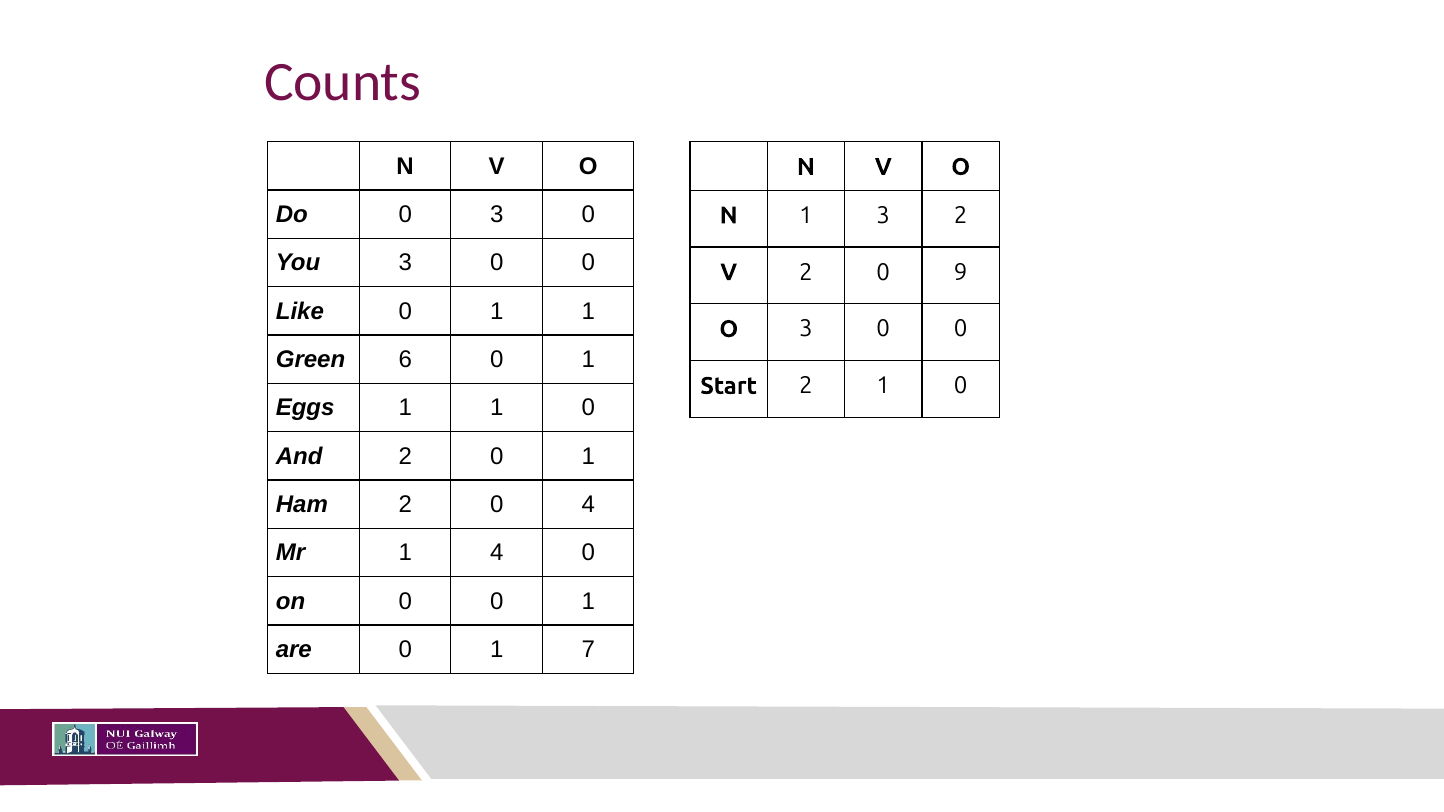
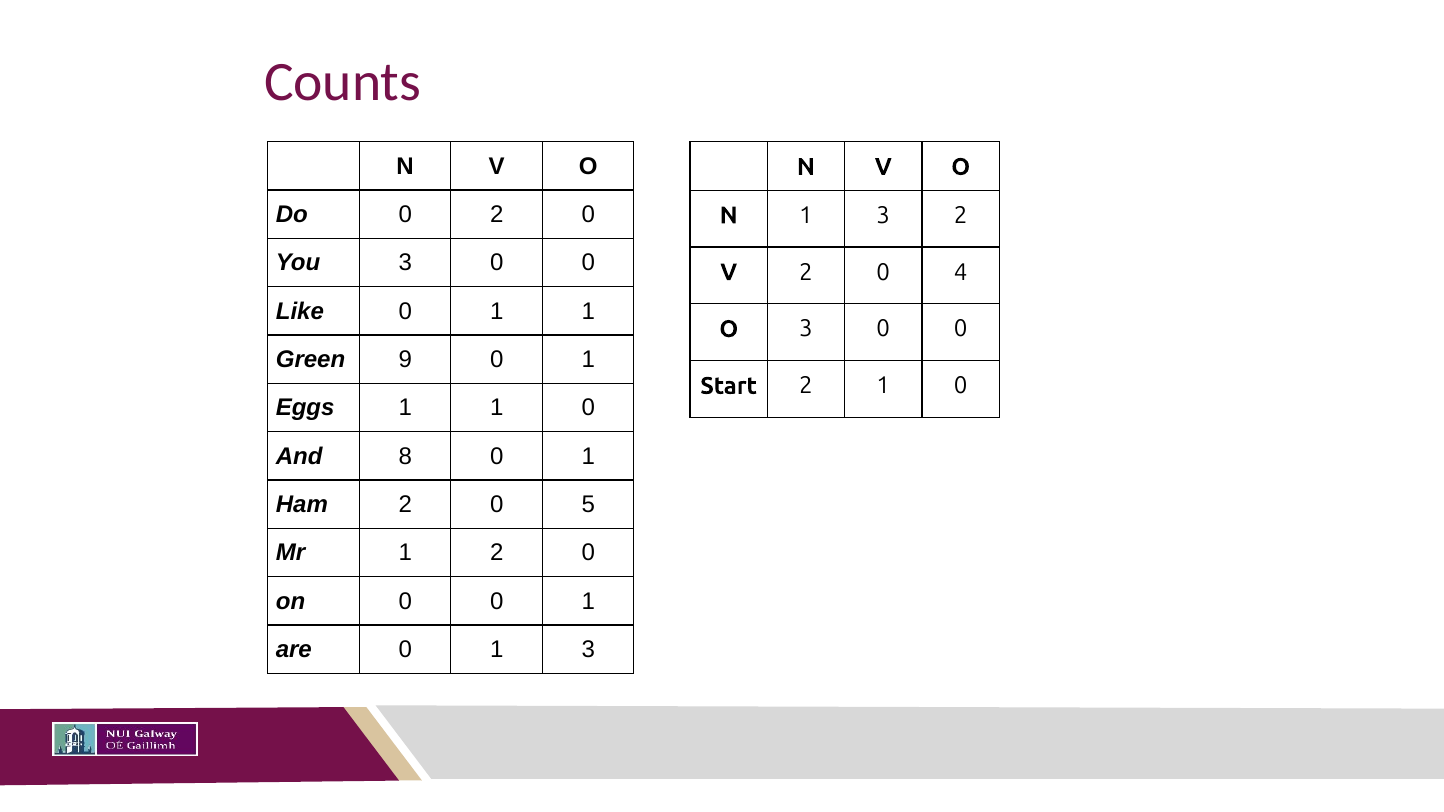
0 3: 3 -> 2
9: 9 -> 4
6: 6 -> 9
And 2: 2 -> 8
0 4: 4 -> 5
1 4: 4 -> 2
0 1 7: 7 -> 3
